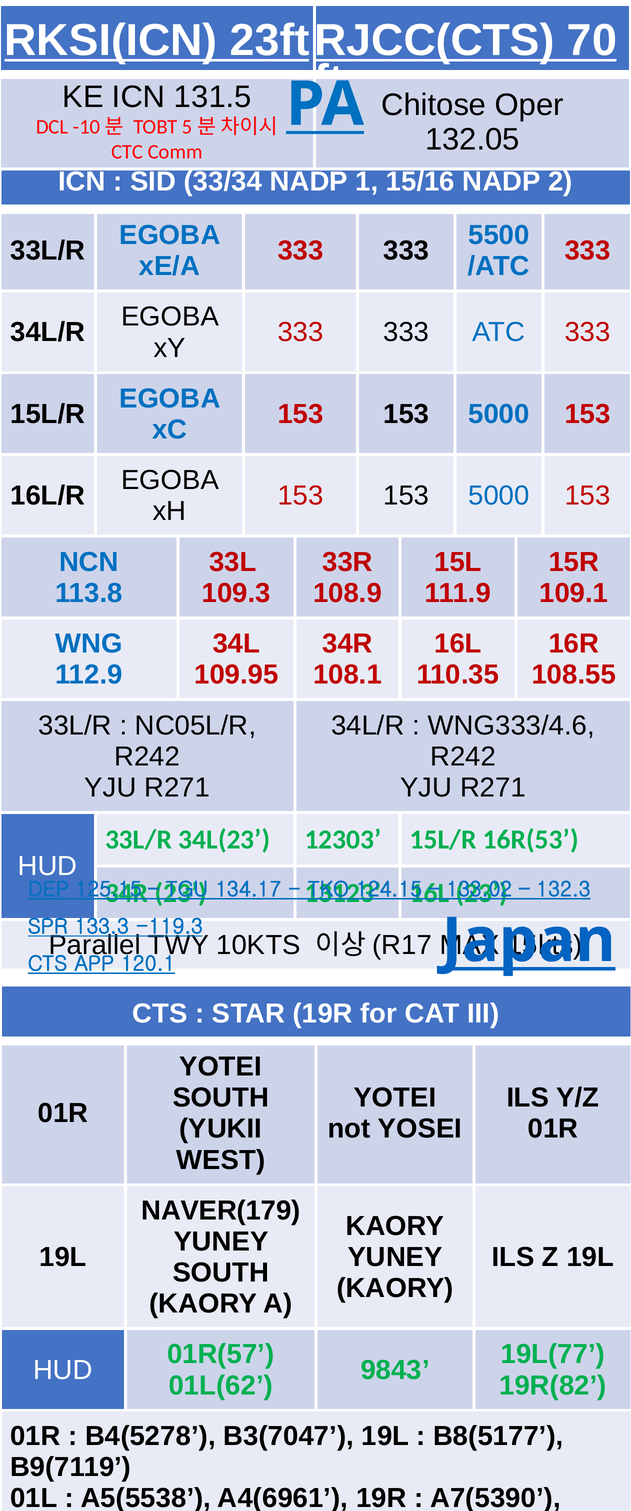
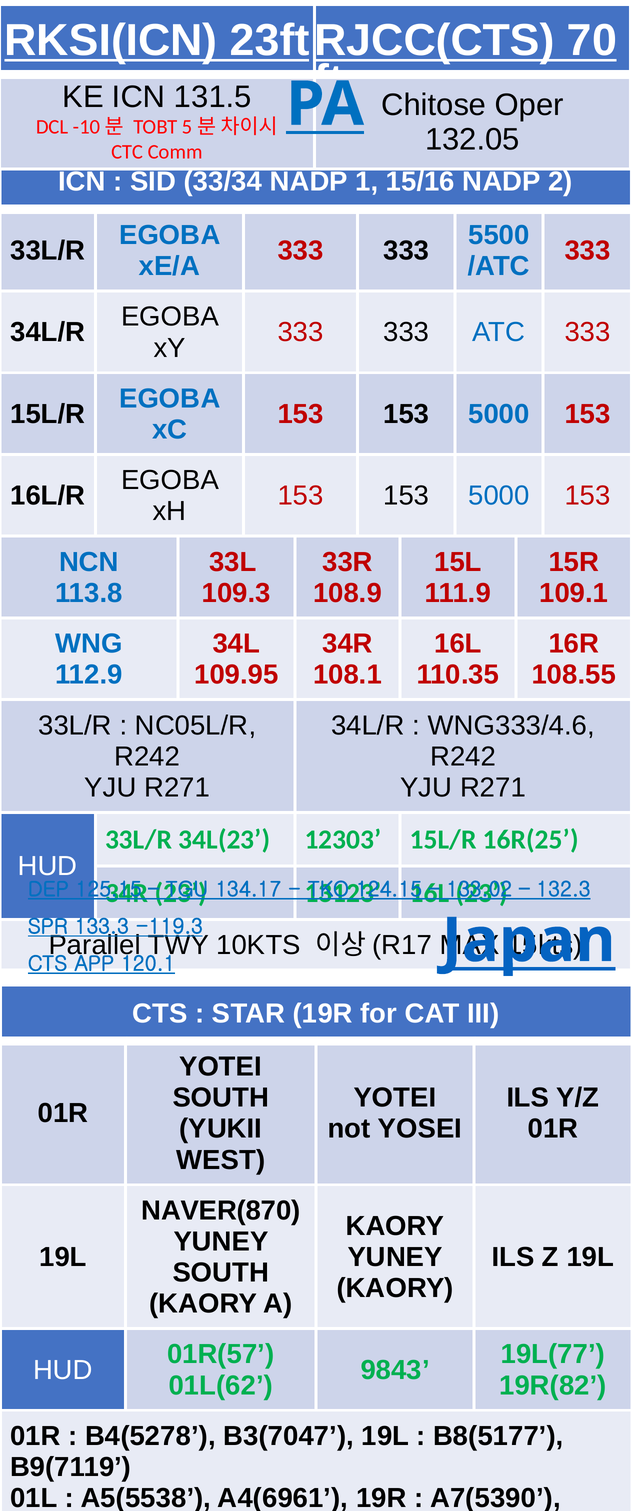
16R(53: 16R(53 -> 16R(25
NAVER(179: NAVER(179 -> NAVER(870
